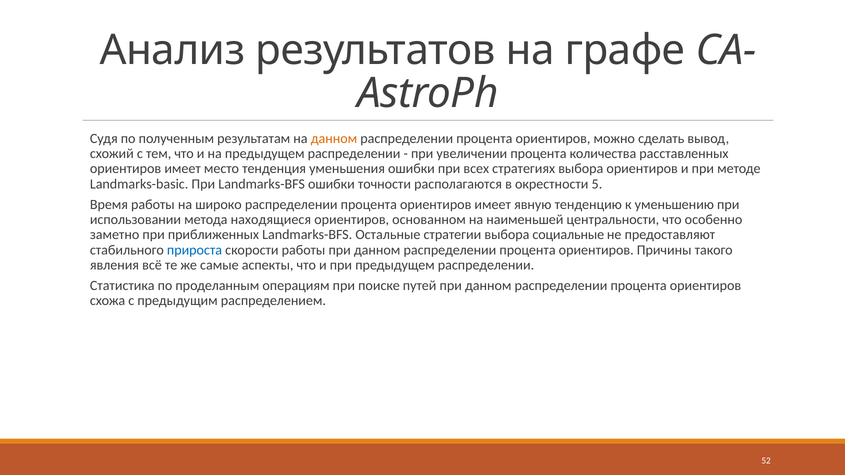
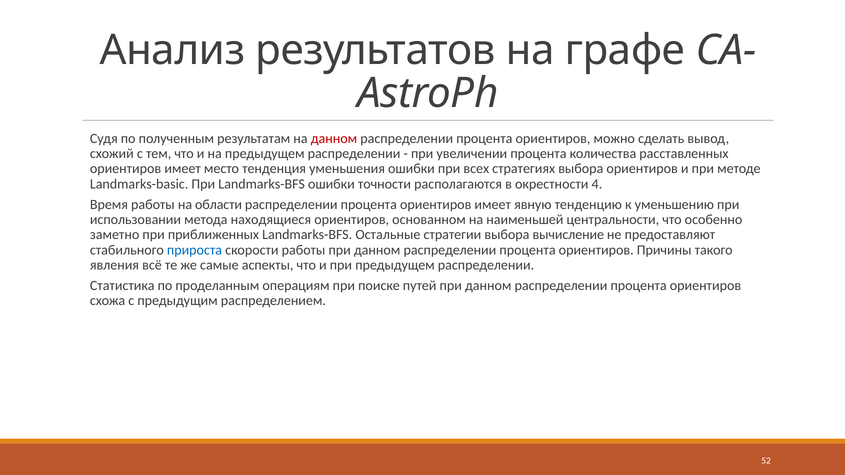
данном at (334, 139) colour: orange -> red
5: 5 -> 4
широко: широко -> области
социальные: социальные -> вычисление
